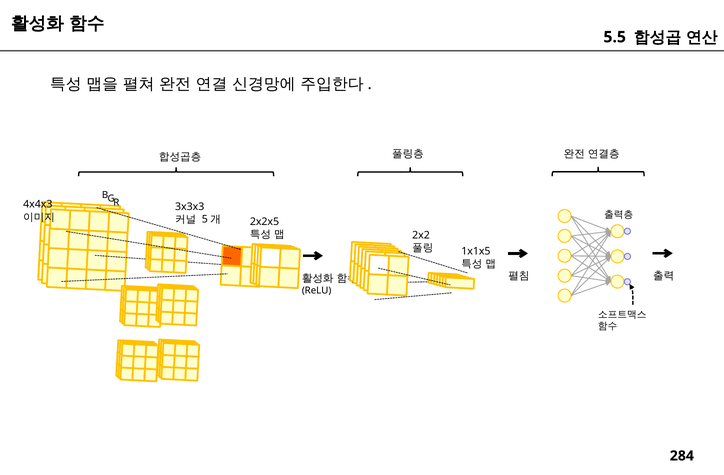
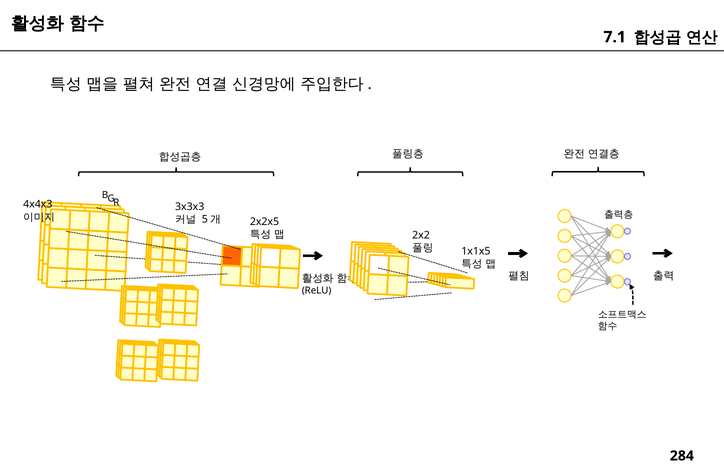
5.5: 5.5 -> 7.1
